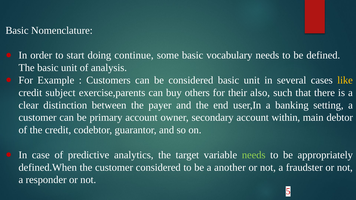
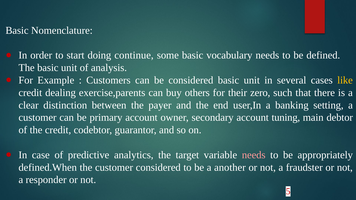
subject: subject -> dealing
also: also -> zero
within: within -> tuning
needs at (254, 155) colour: light green -> pink
